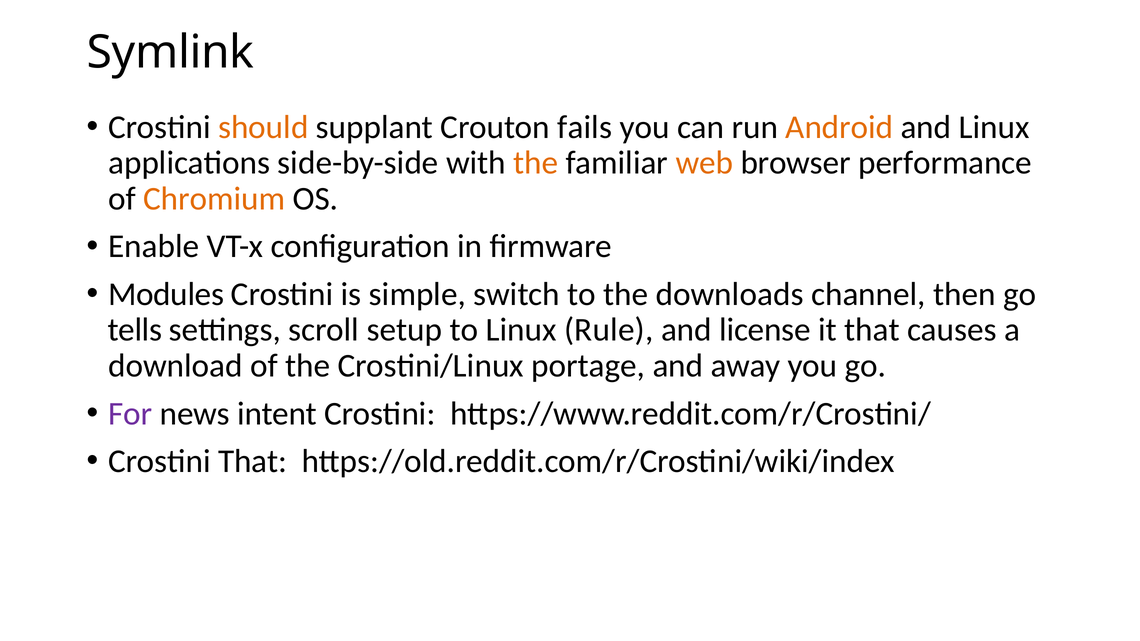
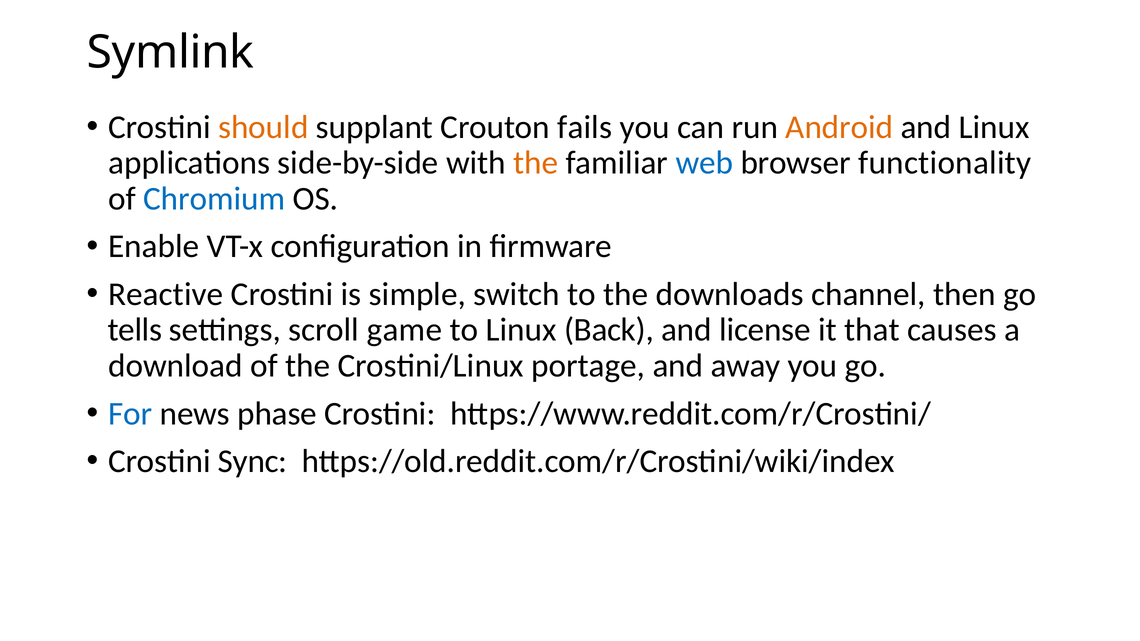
web colour: orange -> blue
performance: performance -> functionality
Chromium colour: orange -> blue
Modules: Modules -> Reactive
setup: setup -> game
Rule: Rule -> Back
For colour: purple -> blue
intent: intent -> phase
Crostini That: That -> Sync
